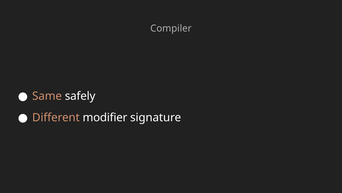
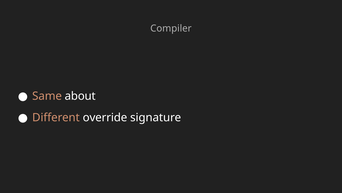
safely: safely -> about
modifier: modifier -> override
